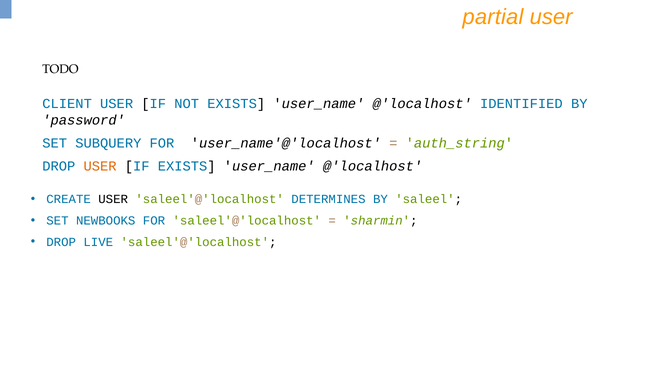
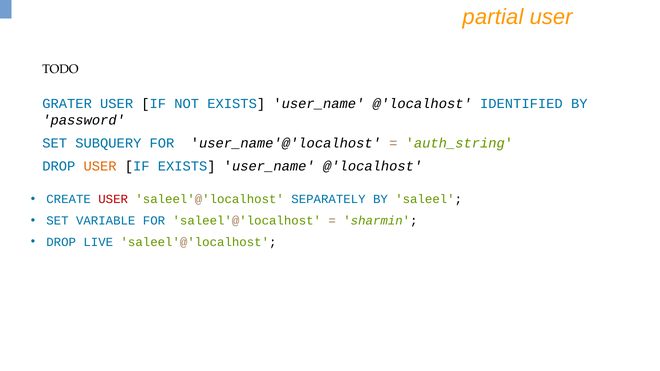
CLIENT: CLIENT -> GRATER
USER at (113, 199) colour: black -> red
DETERMINES: DETERMINES -> SEPARATELY
NEWBOOKS: NEWBOOKS -> VARIABLE
